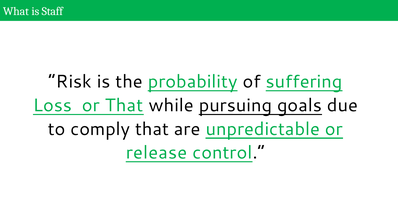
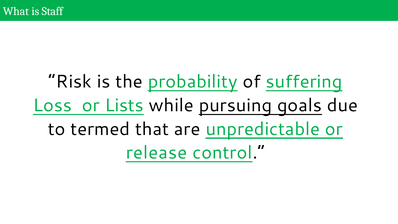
or That: That -> Lists
comply: comply -> termed
